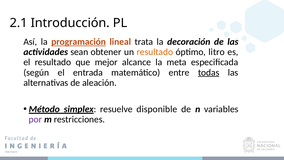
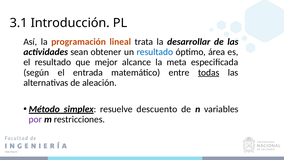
2.1: 2.1 -> 3.1
programación underline: present -> none
decoración: decoración -> desarrollar
resultado at (155, 52) colour: orange -> blue
litro: litro -> área
disponible: disponible -> descuento
